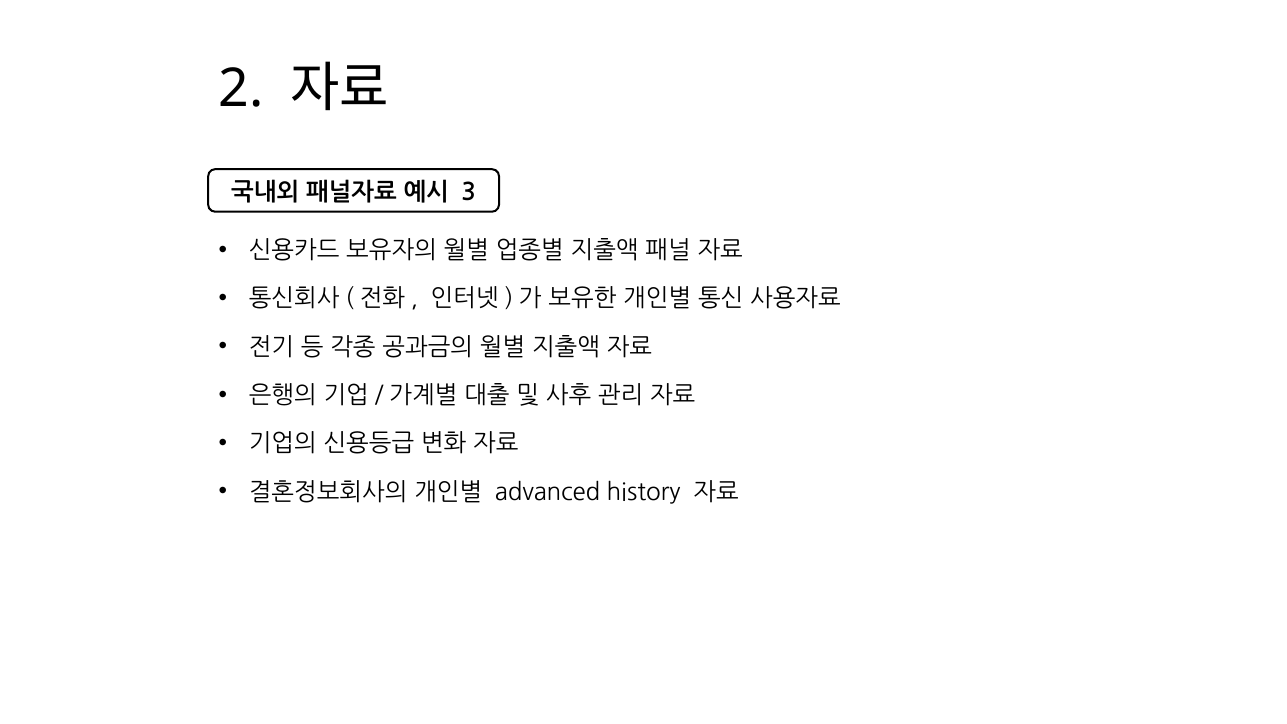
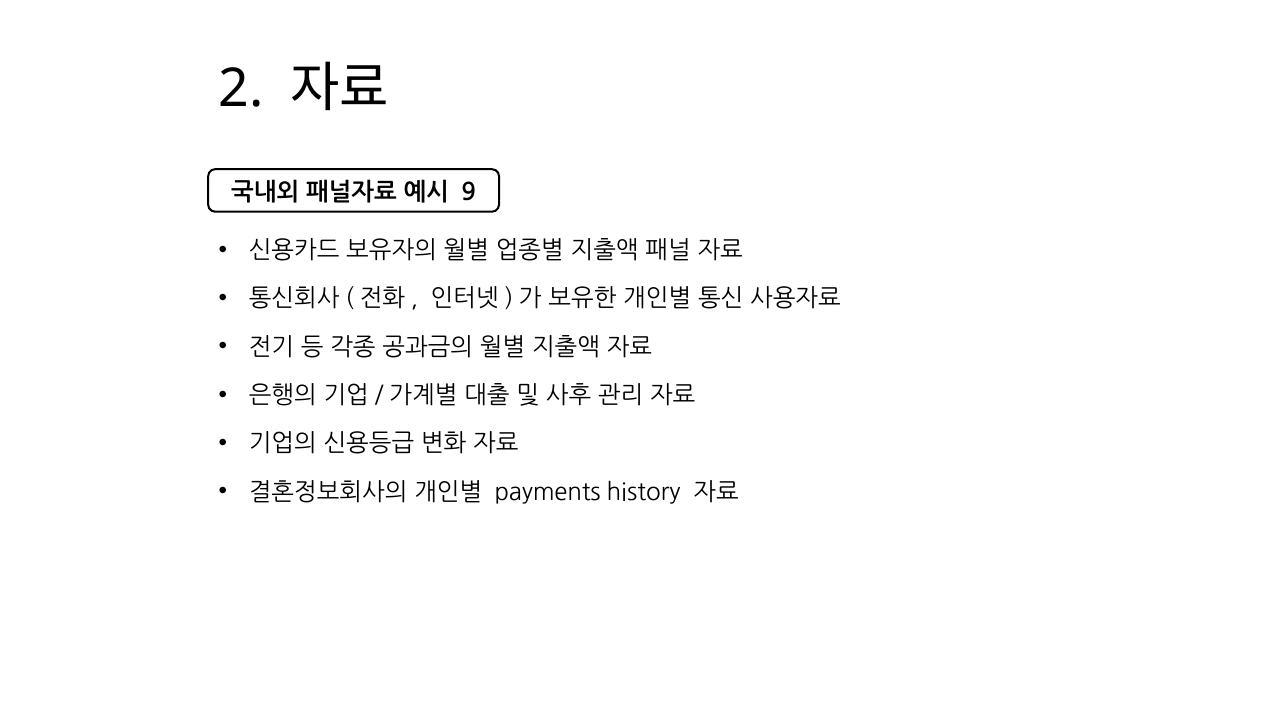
3: 3 -> 9
advanced: advanced -> payments
